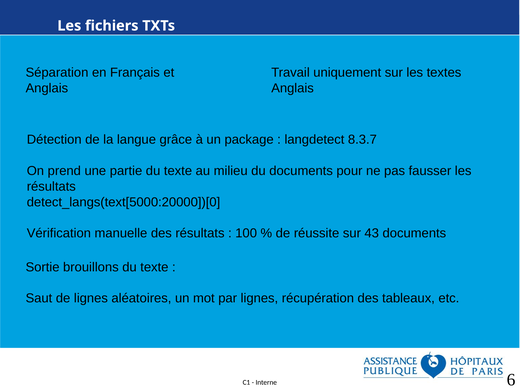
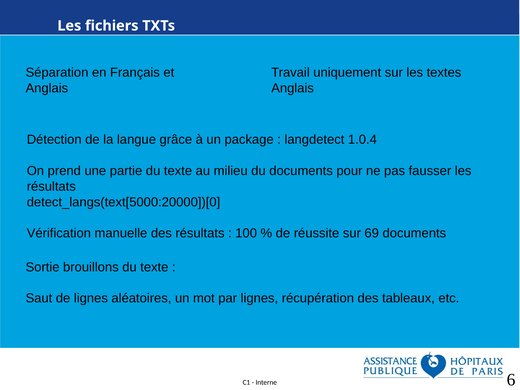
8.3.7: 8.3.7 -> 1.0.4
43: 43 -> 69
